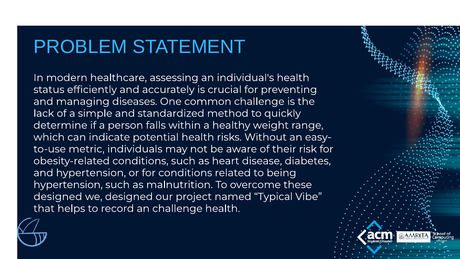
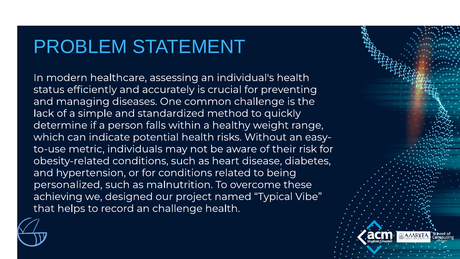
hypertension at (68, 185): hypertension -> personalized
designed at (58, 196): designed -> achieving
